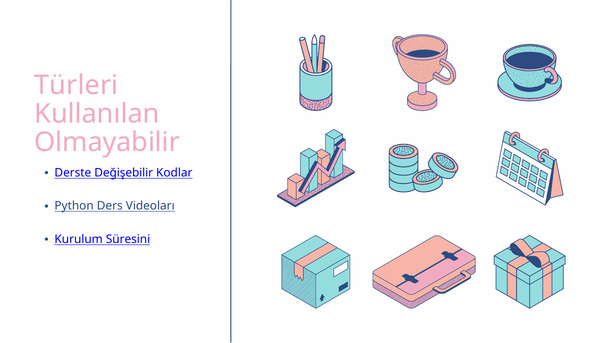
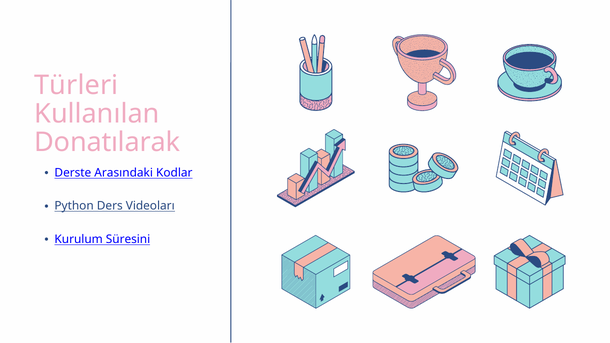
Olmayabilir: Olmayabilir -> Donatılarak
Değişebilir: Değişebilir -> Arasındaki
